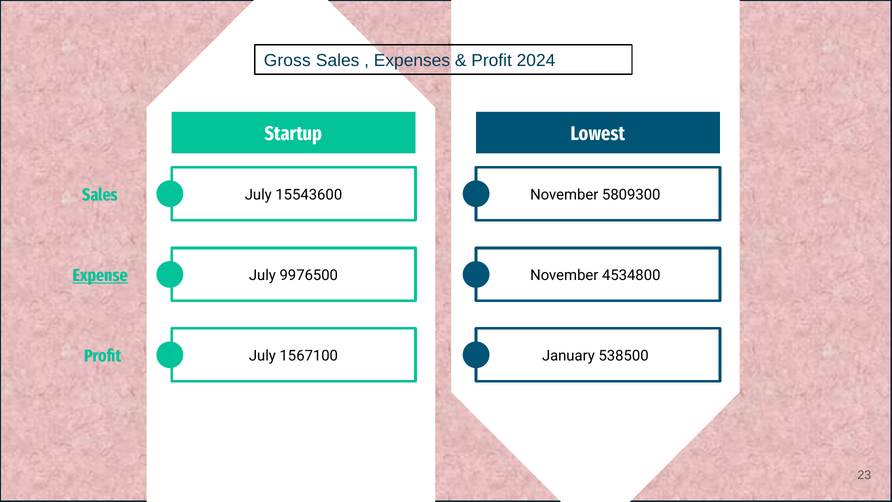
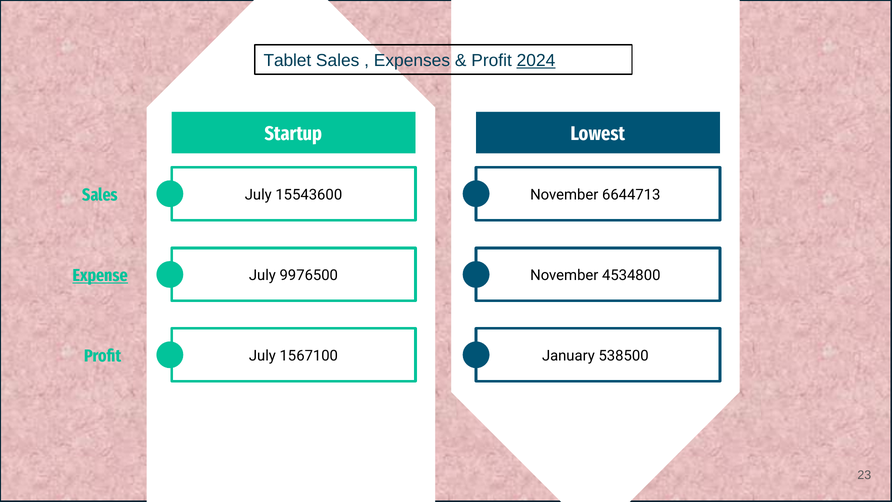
Gross: Gross -> Tablet
2024 underline: none -> present
5809300: 5809300 -> 6644713
